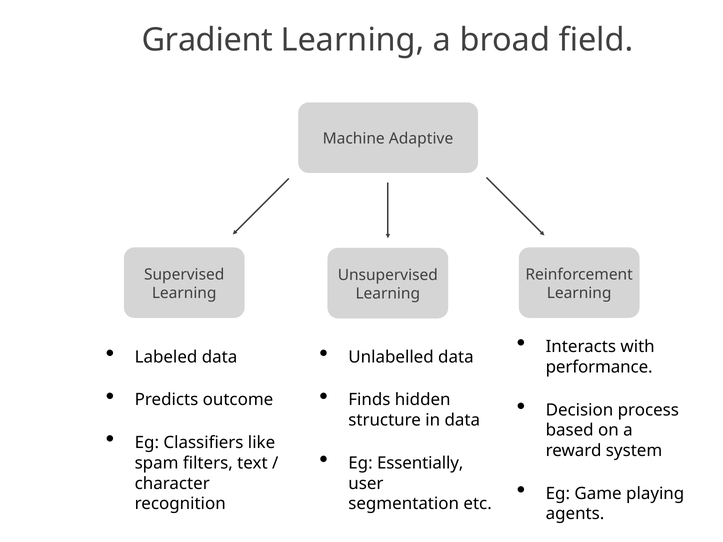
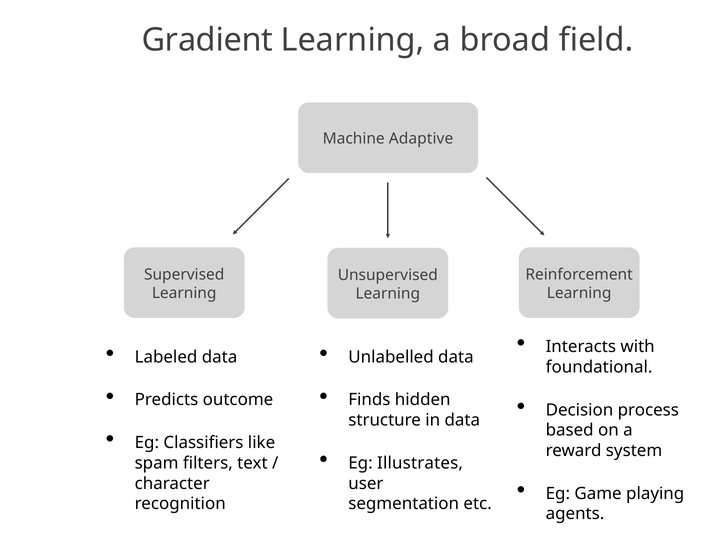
performance: performance -> foundational
Essentially: Essentially -> Illustrates
